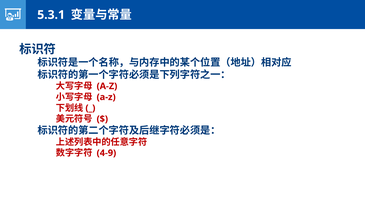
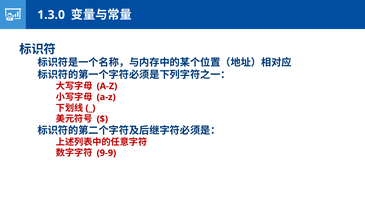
5.3.1: 5.3.1 -> 1.3.0
4-9: 4-9 -> 9-9
